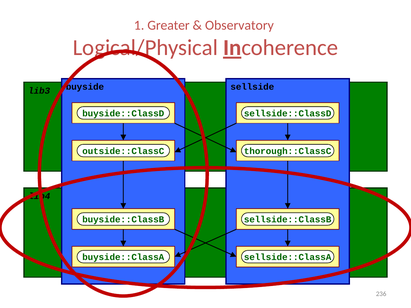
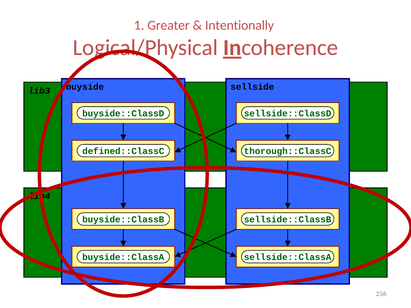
Observatory: Observatory -> Intentionally
outside::ClassC: outside::ClassC -> defined::ClassC
